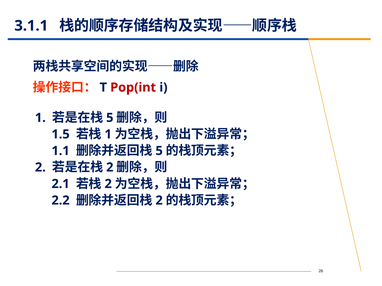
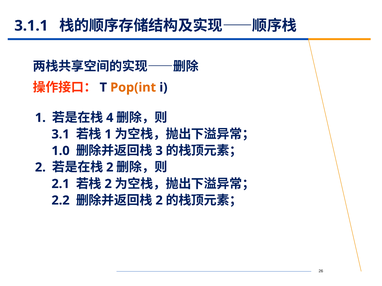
Pop(int colour: red -> orange
5 at (110, 118): 5 -> 4
1.5: 1.5 -> 3.1
1.1: 1.1 -> 1.0
5 at (159, 151): 5 -> 3
